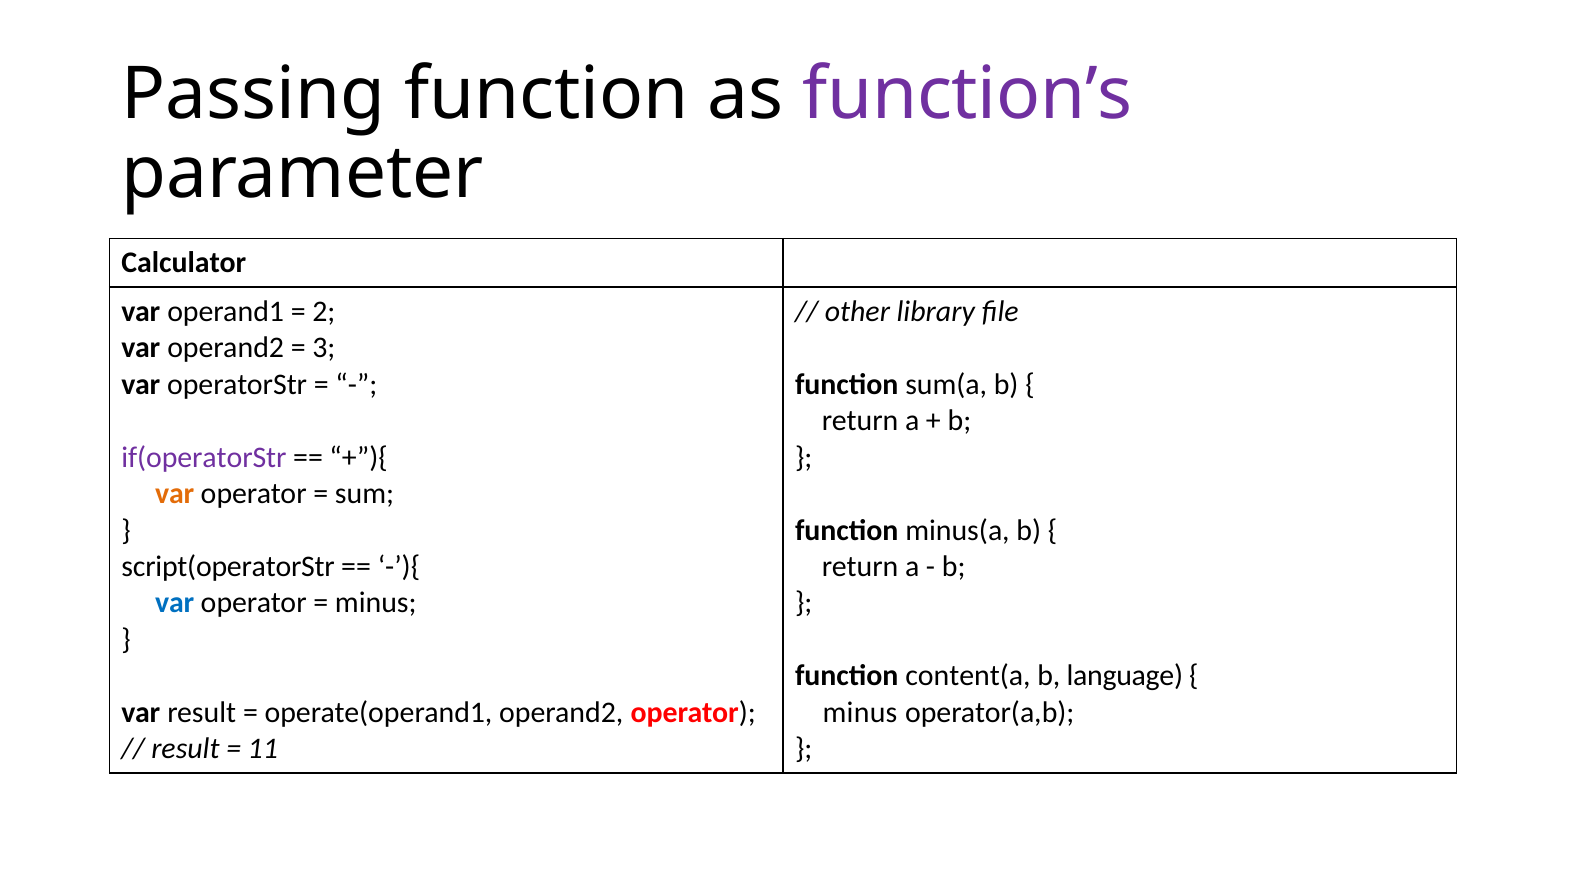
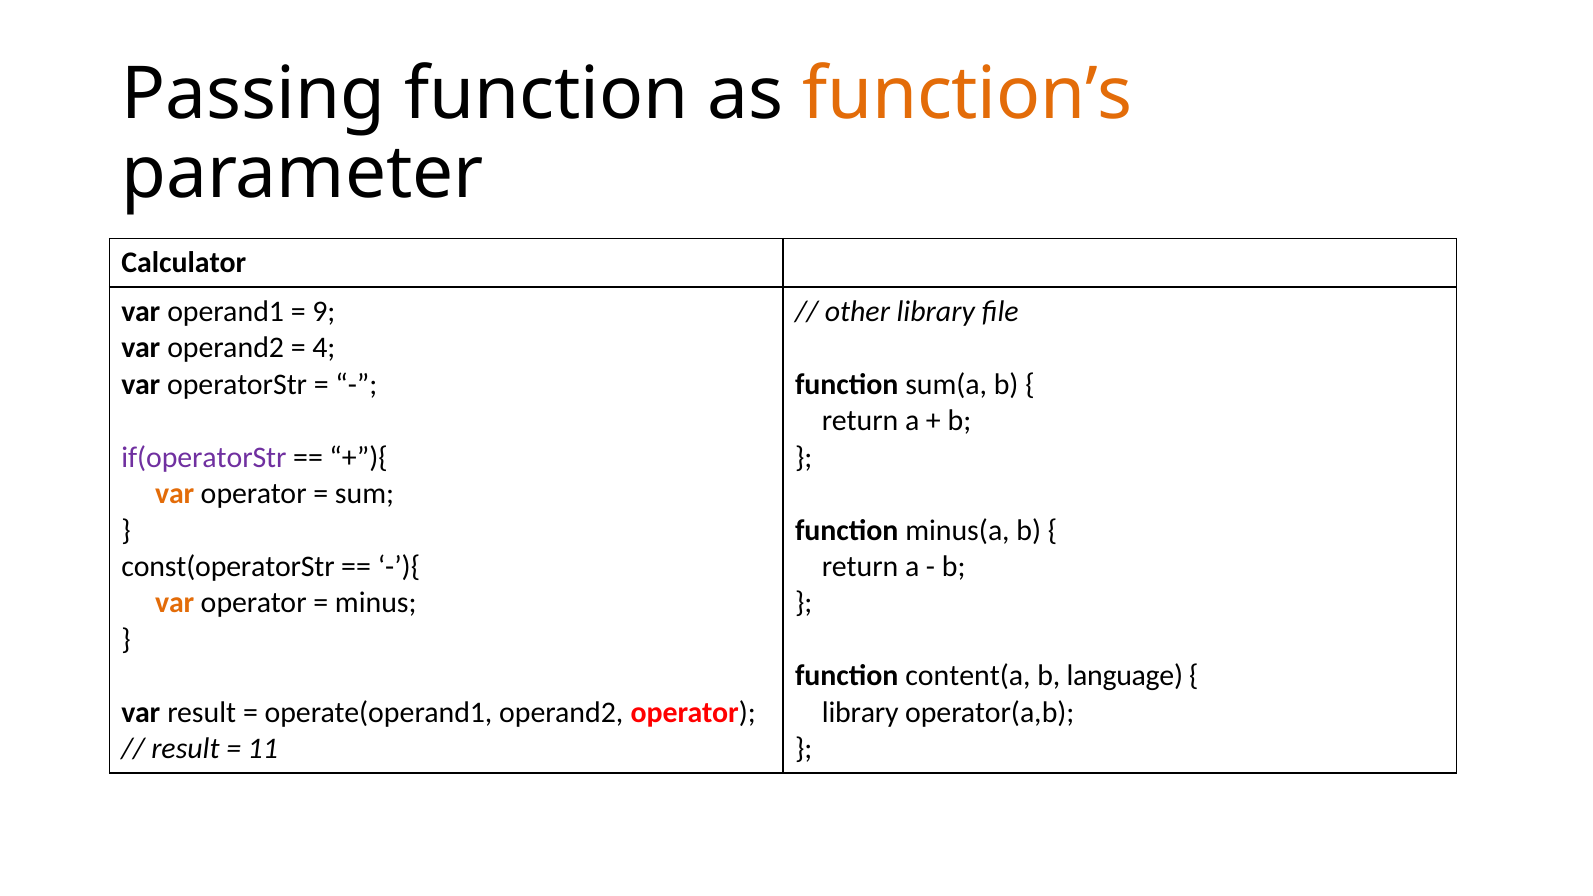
function’s colour: purple -> orange
2: 2 -> 9
3: 3 -> 4
script(operatorStr: script(operatorStr -> const(operatorStr
var at (175, 603) colour: blue -> orange
minus at (860, 713): minus -> library
